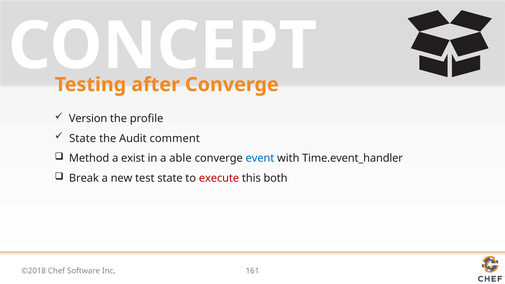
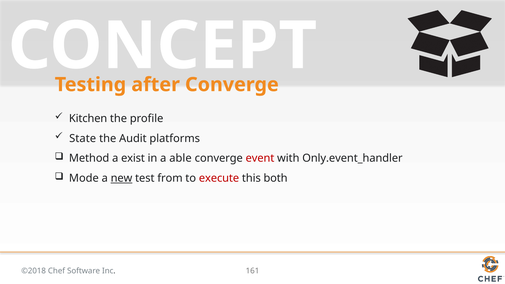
Version: Version -> Kitchen
comment: comment -> platforms
event colour: blue -> red
Time.event_handler: Time.event_handler -> Only.event_handler
Break: Break -> Mode
new underline: none -> present
test state: state -> from
